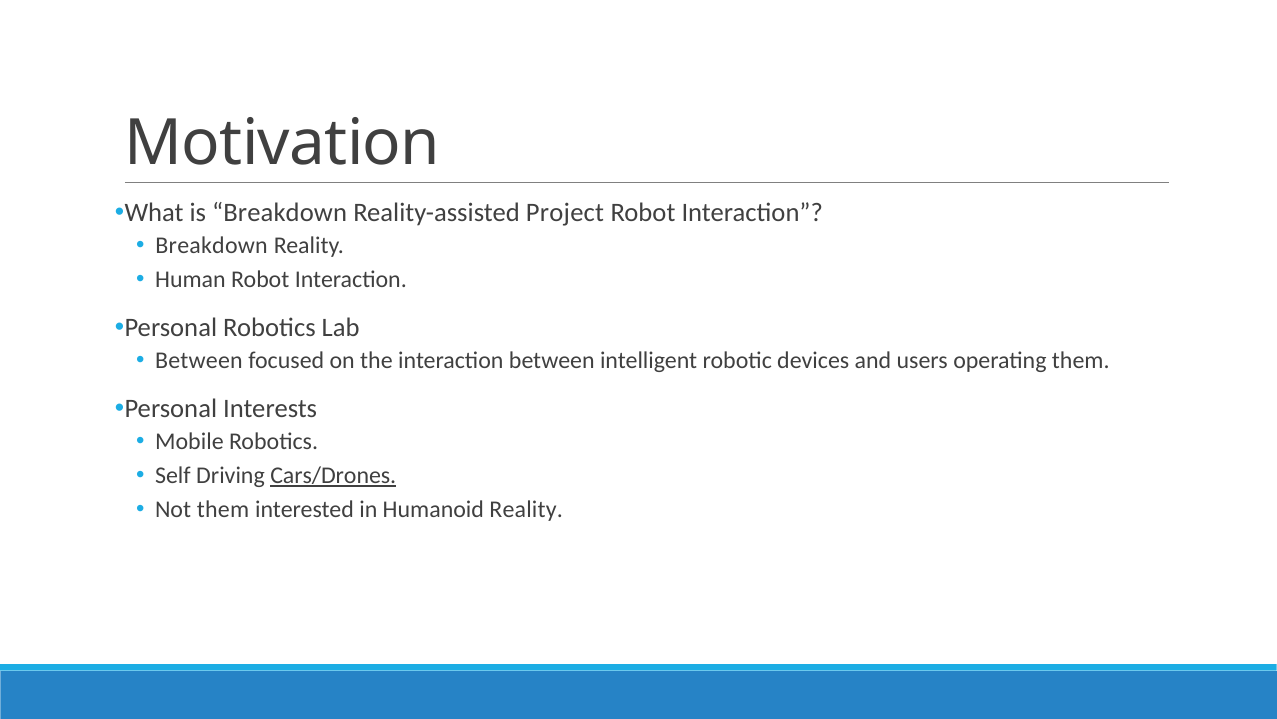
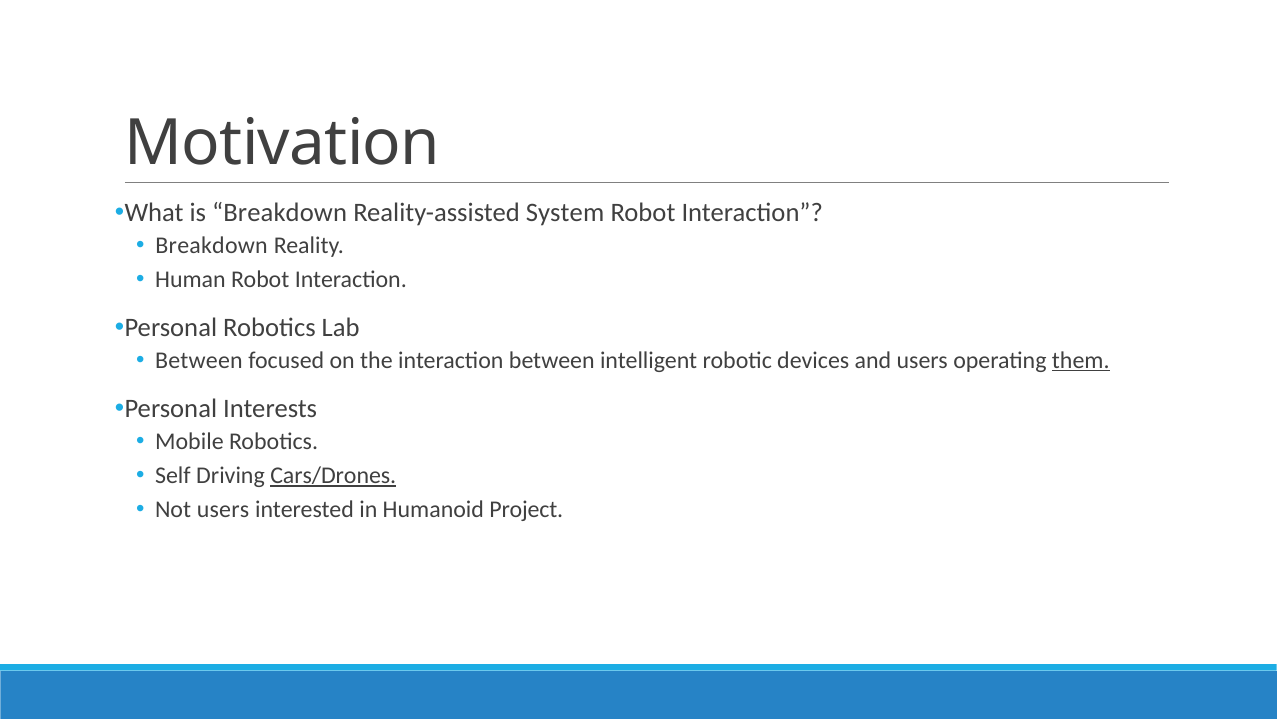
Project: Project -> System
them at (1081, 360) underline: none -> present
Not them: them -> users
Humanoid Reality: Reality -> Project
